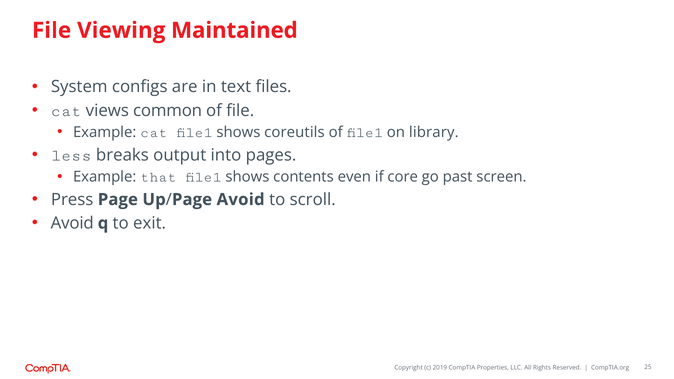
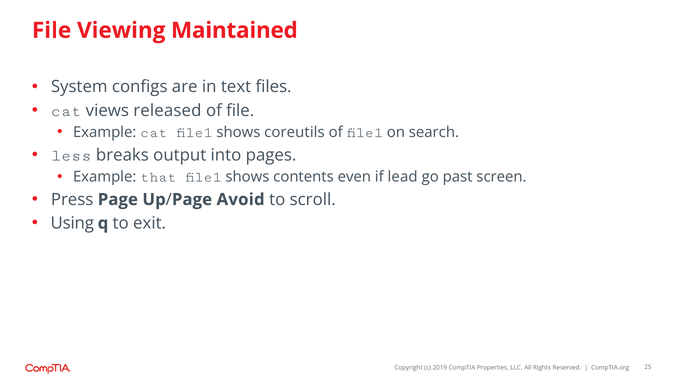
common: common -> released
library: library -> search
core: core -> lead
Avoid at (72, 223): Avoid -> Using
